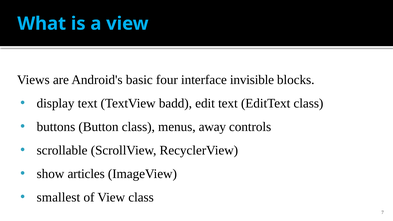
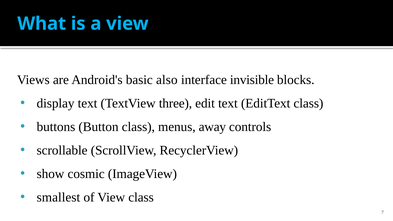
four: four -> also
badd: badd -> three
articles: articles -> cosmic
